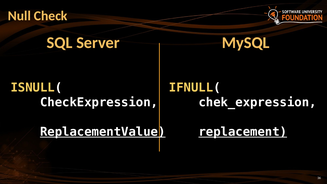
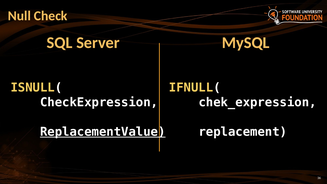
replacement underline: present -> none
